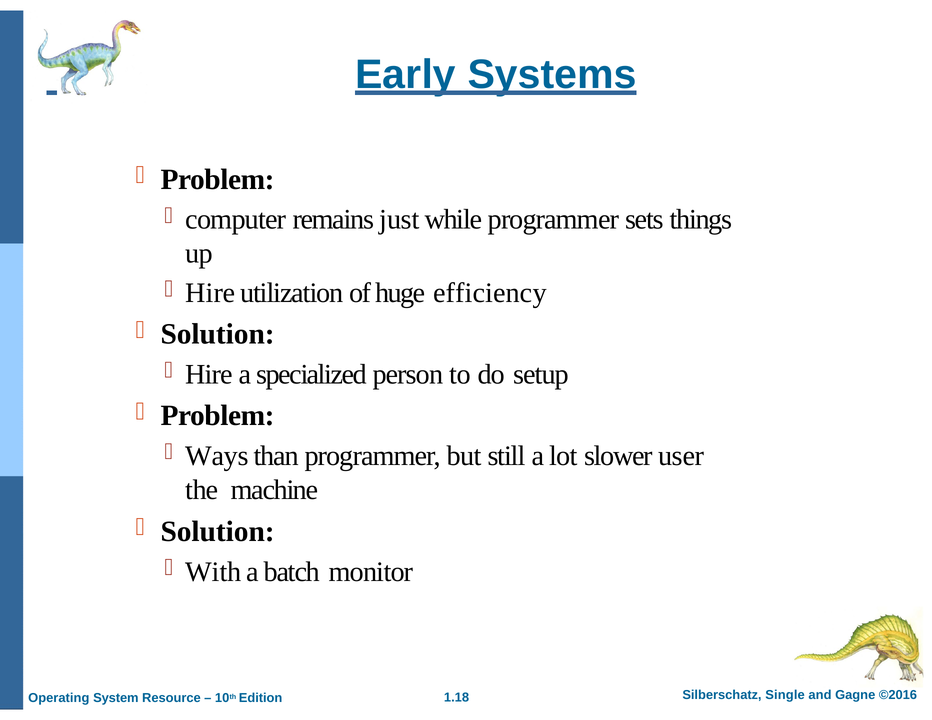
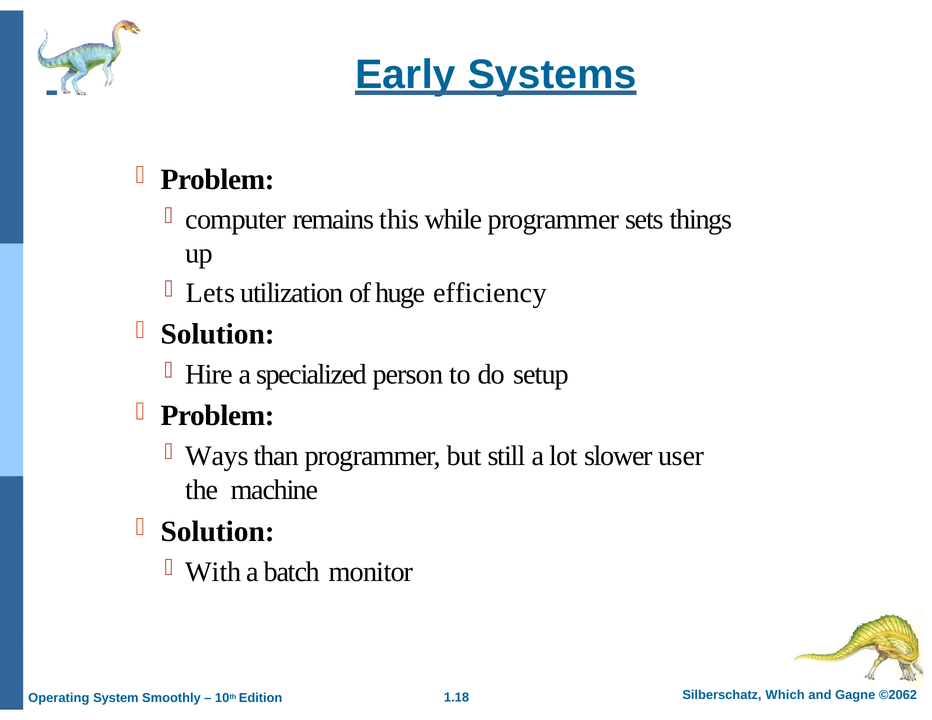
just: just -> this
Hire at (211, 293): Hire -> Lets
Single: Single -> Which
©2016: ©2016 -> ©2062
Resource: Resource -> Smoothly
